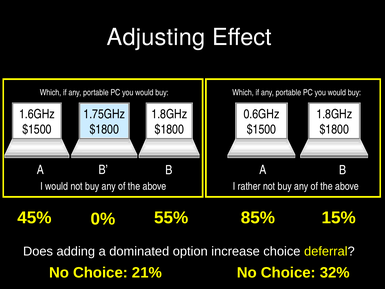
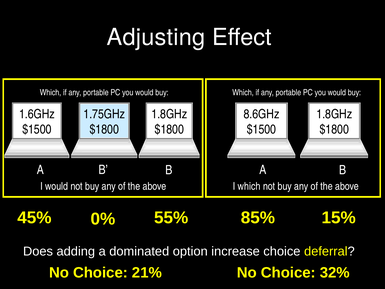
0.6GHz: 0.6GHz -> 8.6GHz
I rather: rather -> which
